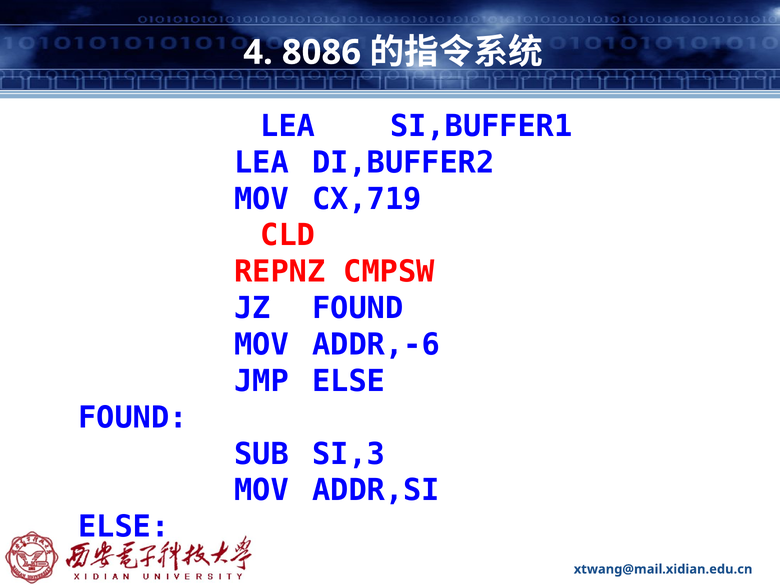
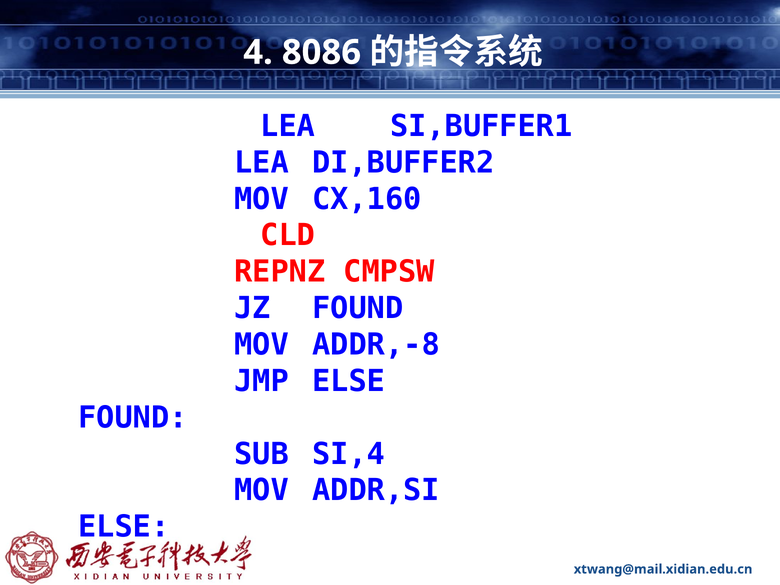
CX,719: CX,719 -> CX,160
ADDR,-6: ADDR,-6 -> ADDR,-8
SI,3: SI,3 -> SI,4
